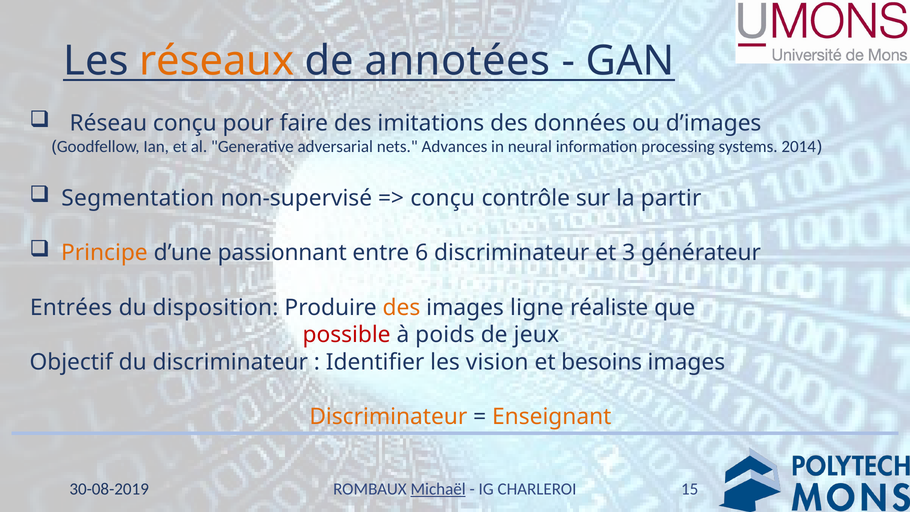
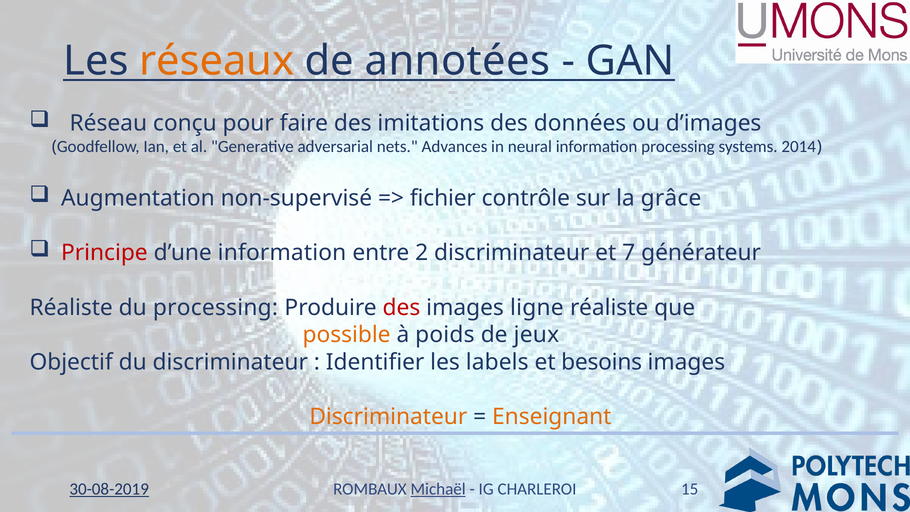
Segmentation: Segmentation -> Augmentation
conçu at (443, 198): conçu -> fichier
partir: partir -> grâce
Principe colour: orange -> red
d’une passionnant: passionnant -> information
6: 6 -> 2
3: 3 -> 7
Entrées at (71, 307): Entrées -> Réaliste
du disposition: disposition -> processing
des at (401, 307) colour: orange -> red
possible colour: red -> orange
vision: vision -> labels
30-08-2019 underline: none -> present
